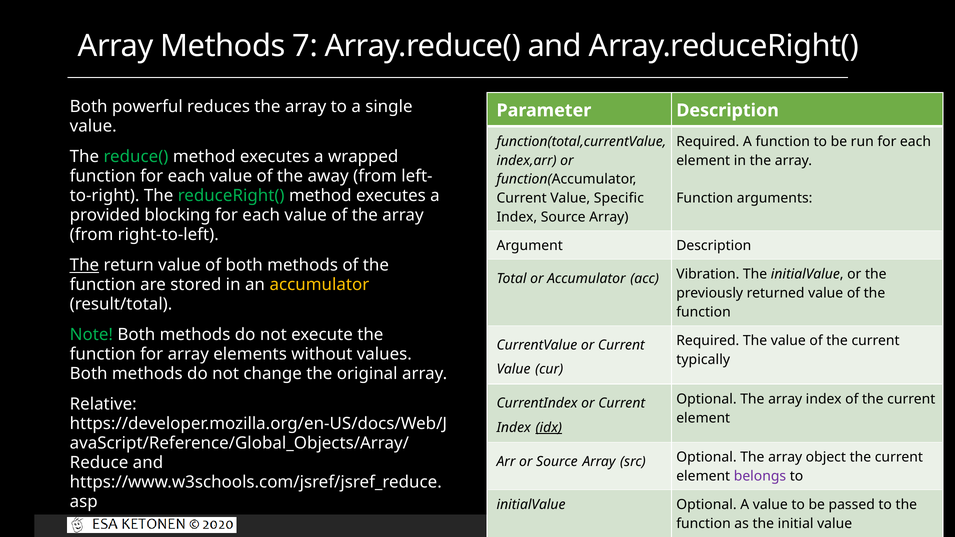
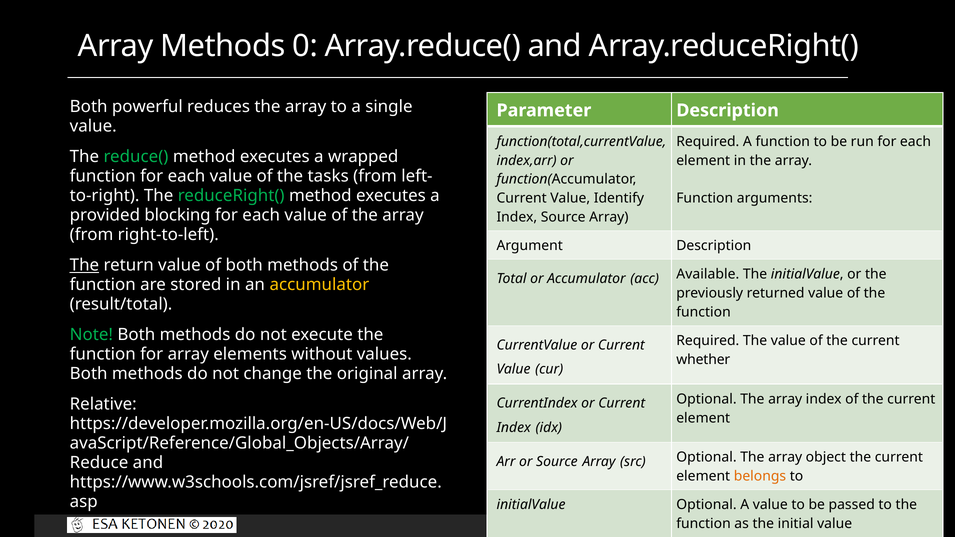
7: 7 -> 0
away: away -> tasks
Specific: Specific -> Identify
Vibration: Vibration -> Available
typically: typically -> whether
idx underline: present -> none
belongs colour: purple -> orange
